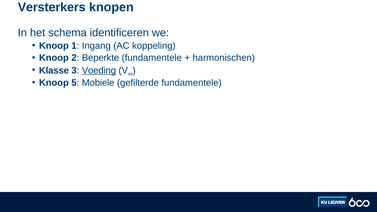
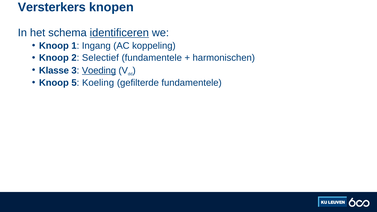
identificeren underline: none -> present
Beperkte: Beperkte -> Selectief
Mobiele: Mobiele -> Koeling
